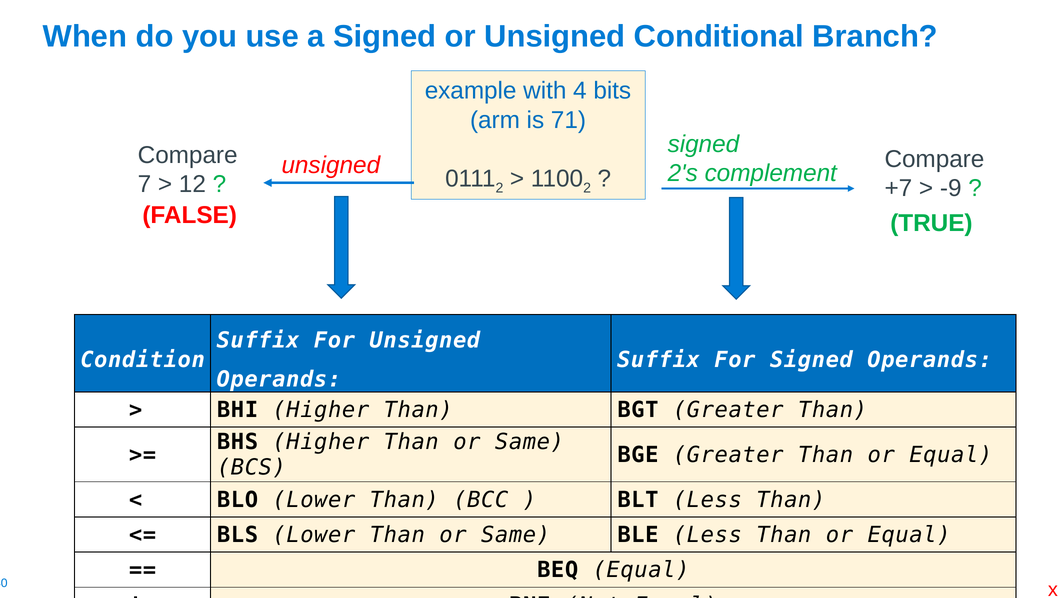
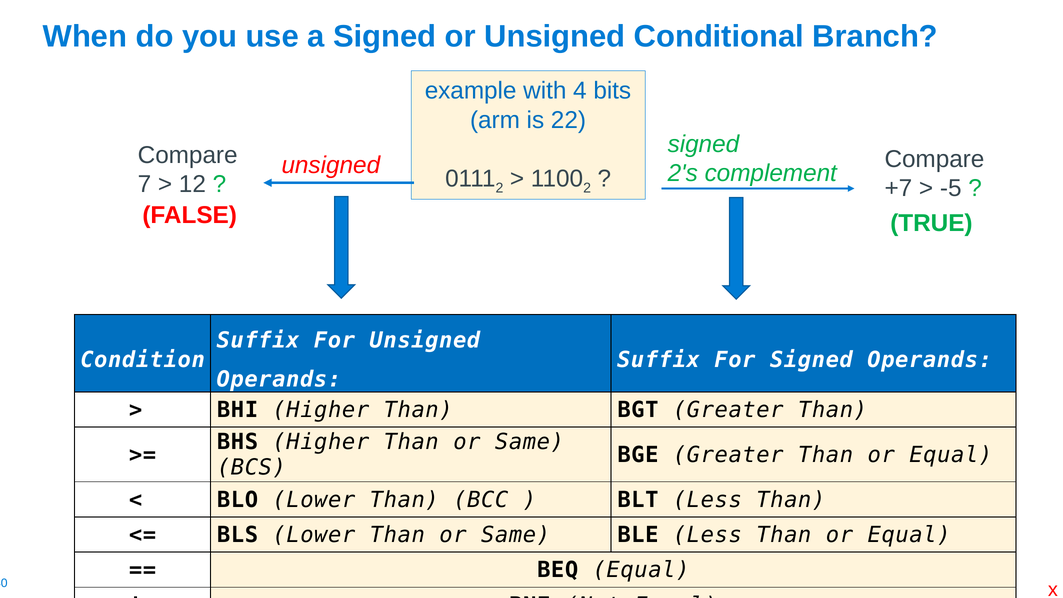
71: 71 -> 22
-9: -9 -> -5
